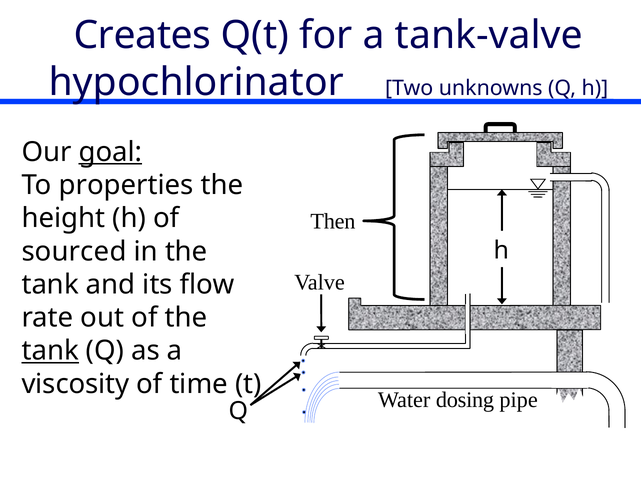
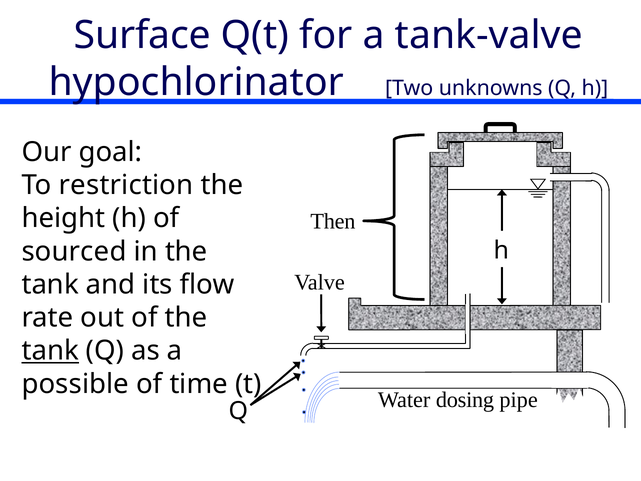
Creates: Creates -> Surface
goal underline: present -> none
properties: properties -> restriction
viscosity: viscosity -> possible
